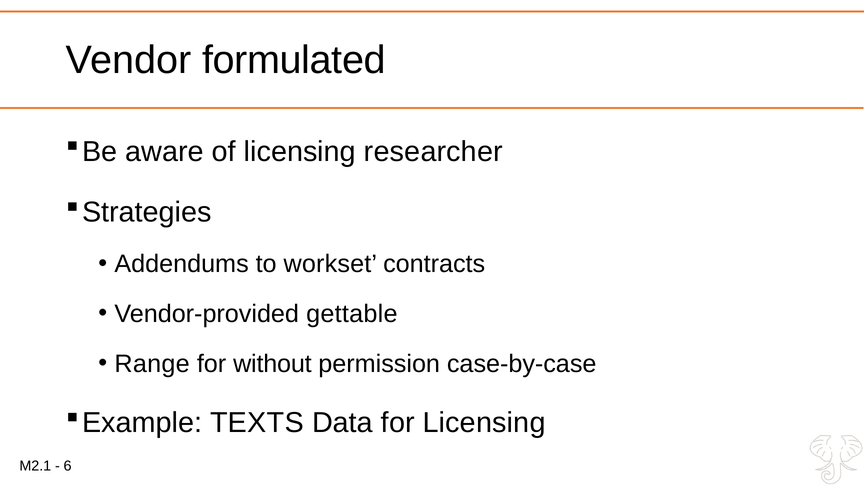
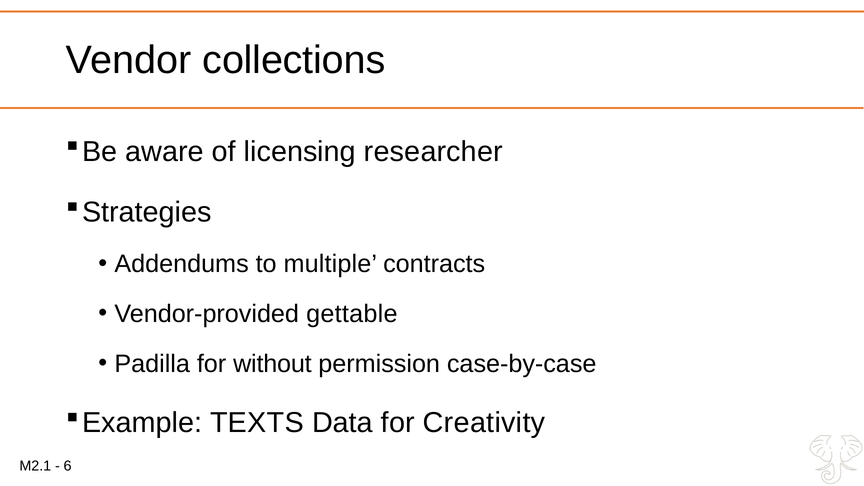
formulated: formulated -> collections
workset: workset -> multiple
Range: Range -> Padilla
for Licensing: Licensing -> Creativity
